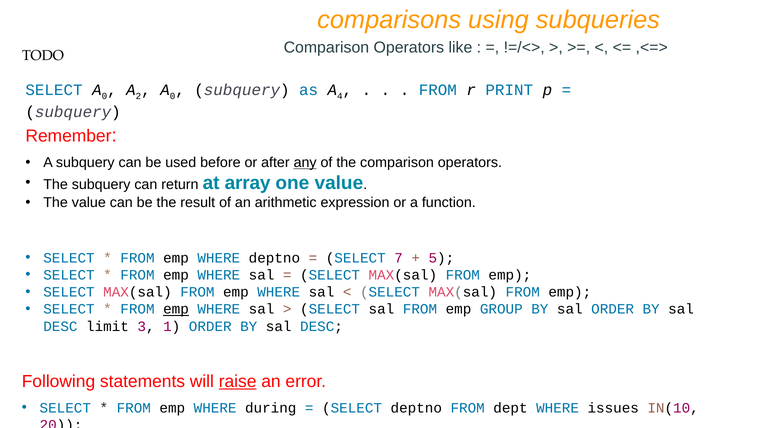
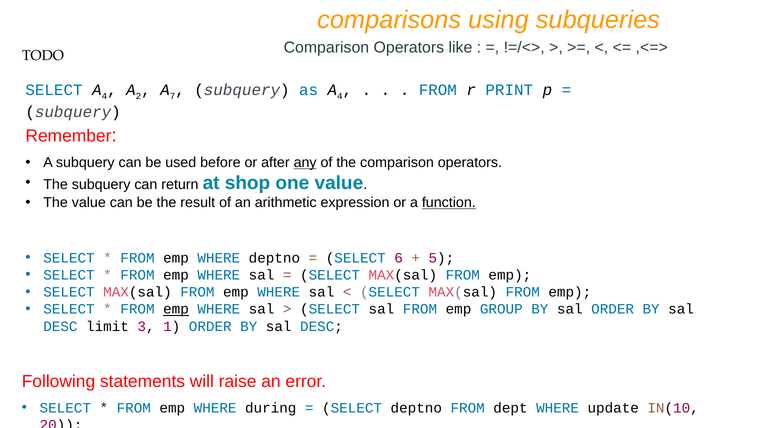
SELECT A 0: 0 -> 4
0 at (173, 96): 0 -> 7
array: array -> shop
function underline: none -> present
7: 7 -> 6
raise underline: present -> none
issues: issues -> update
